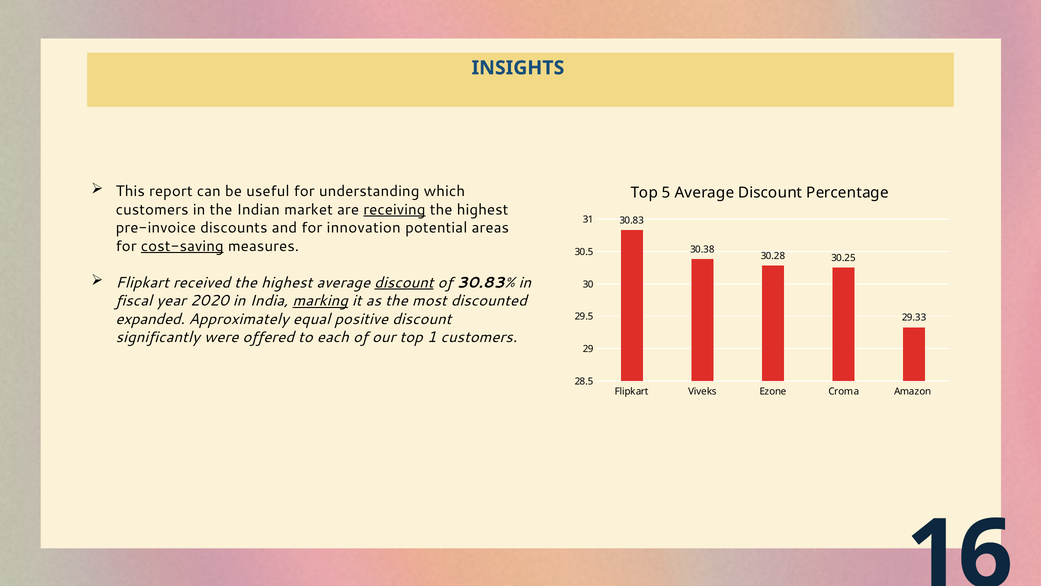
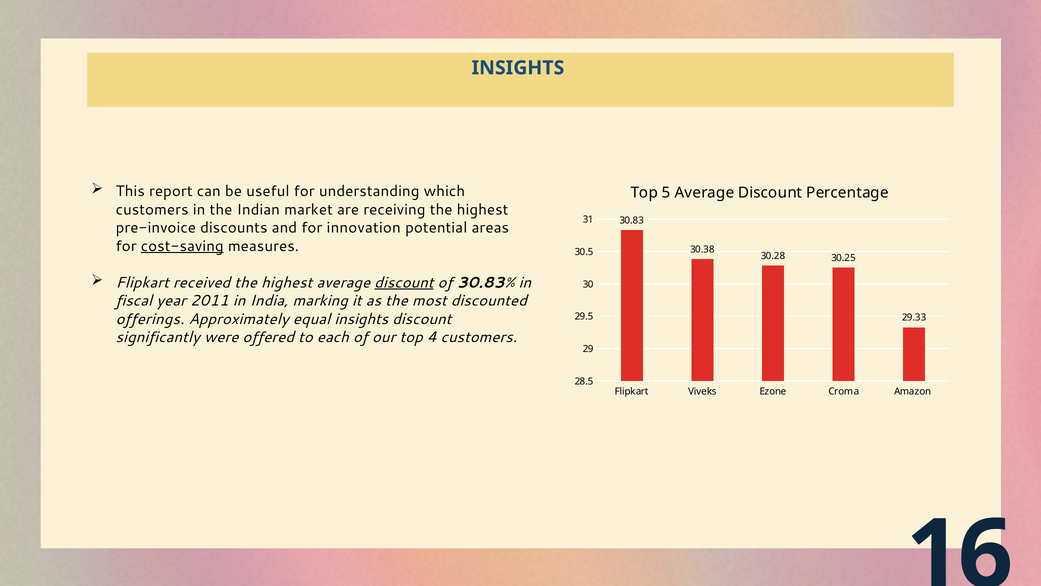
receiving underline: present -> none
2020: 2020 -> 2011
marking underline: present -> none
expanded: expanded -> offerings
equal positive: positive -> insights
1: 1 -> 4
